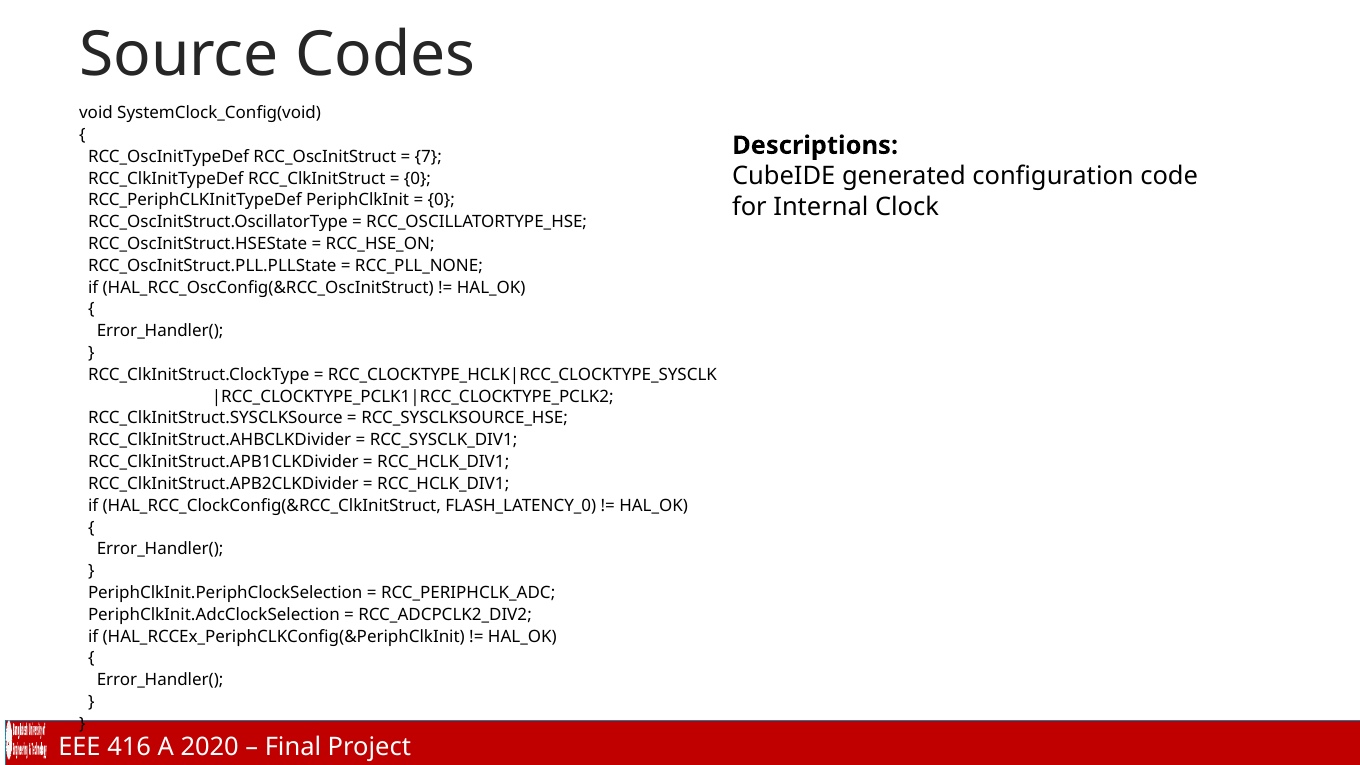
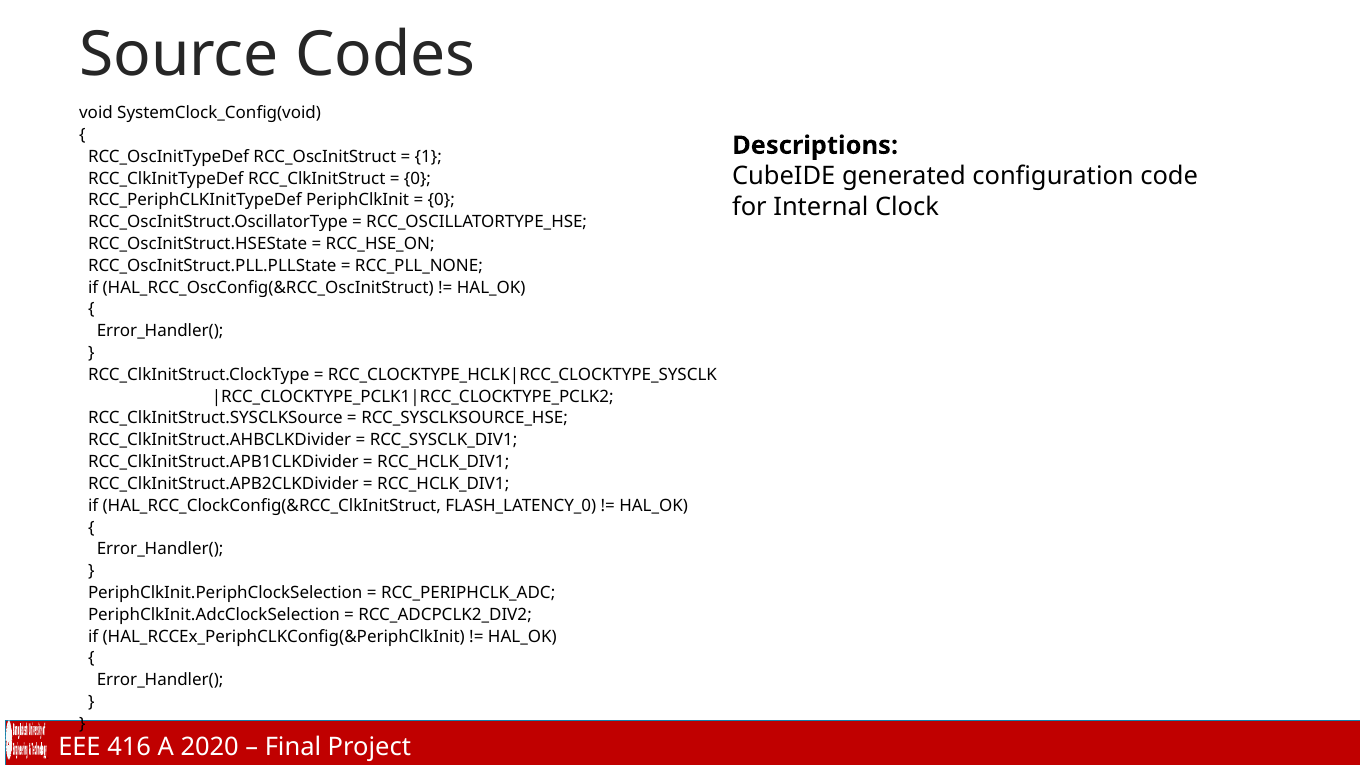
7: 7 -> 1
